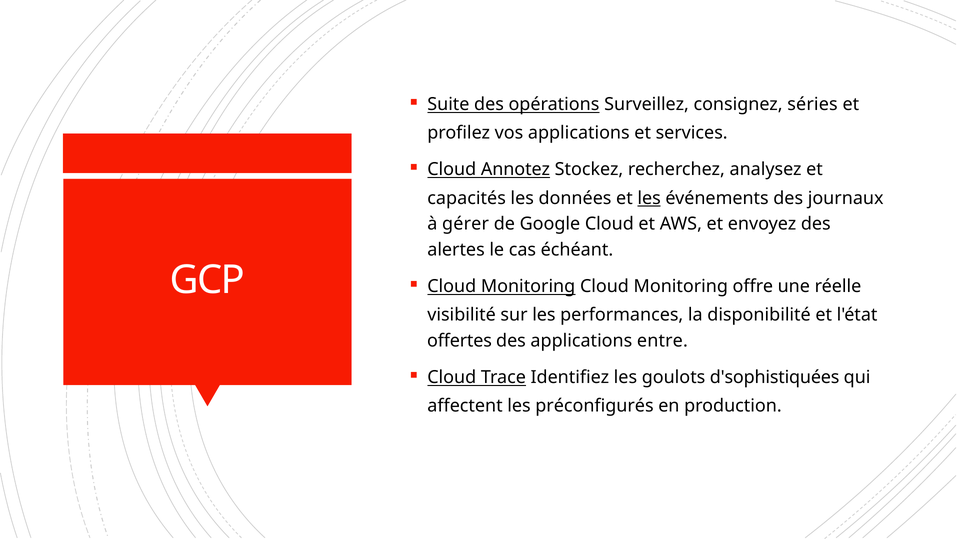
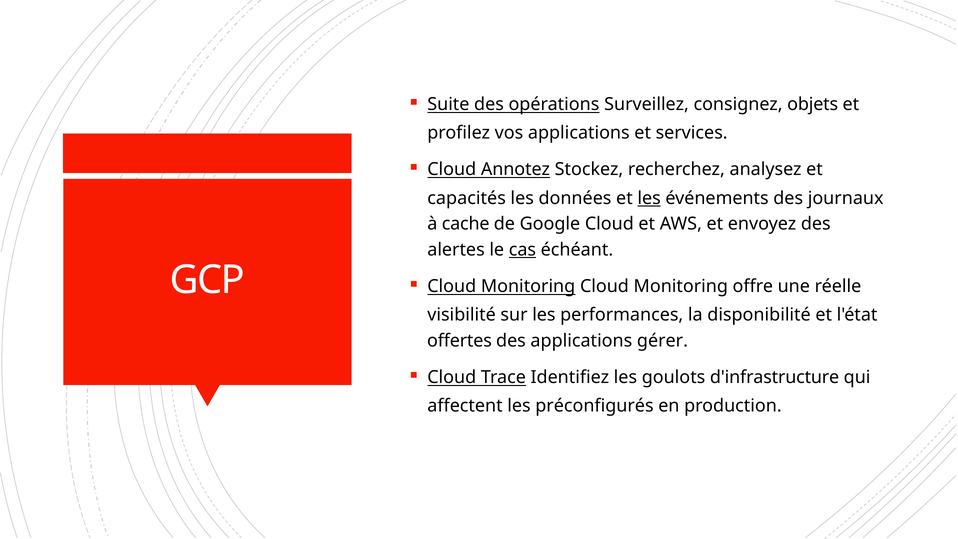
séries: séries -> objets
gérer: gérer -> cache
cas underline: none -> present
entre: entre -> gérer
d'sophistiquées: d'sophistiquées -> d'infrastructure
